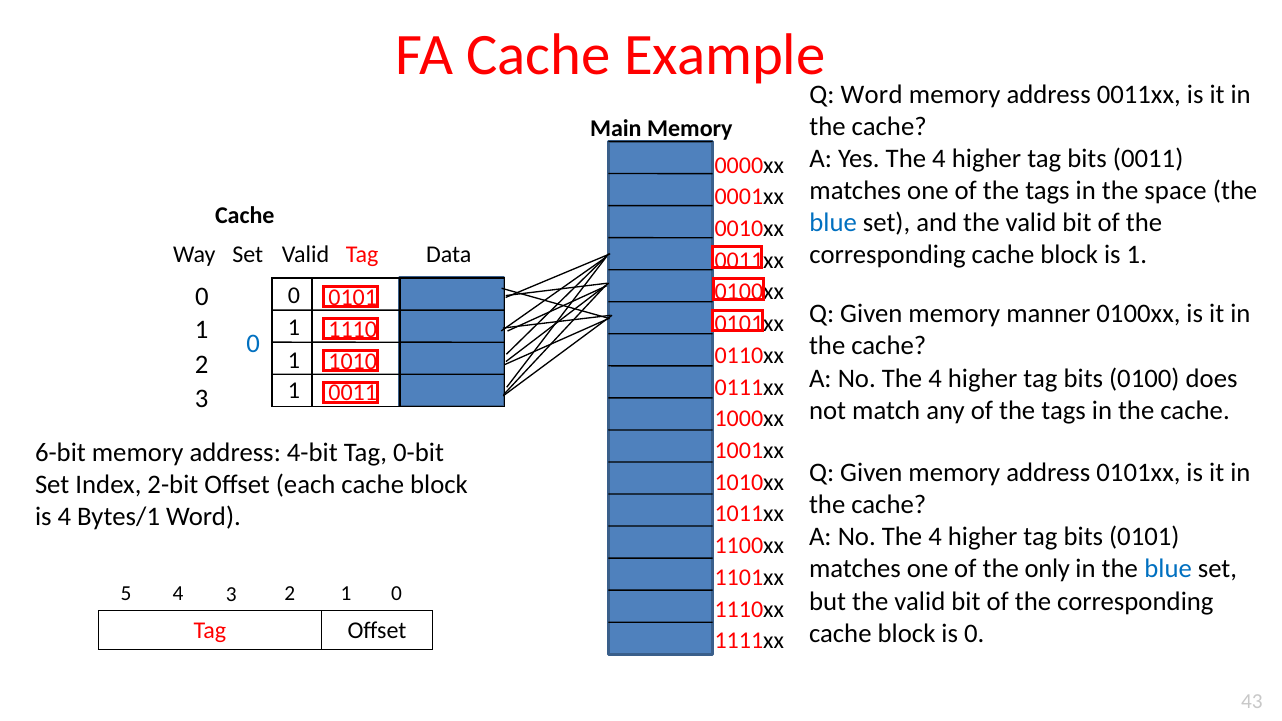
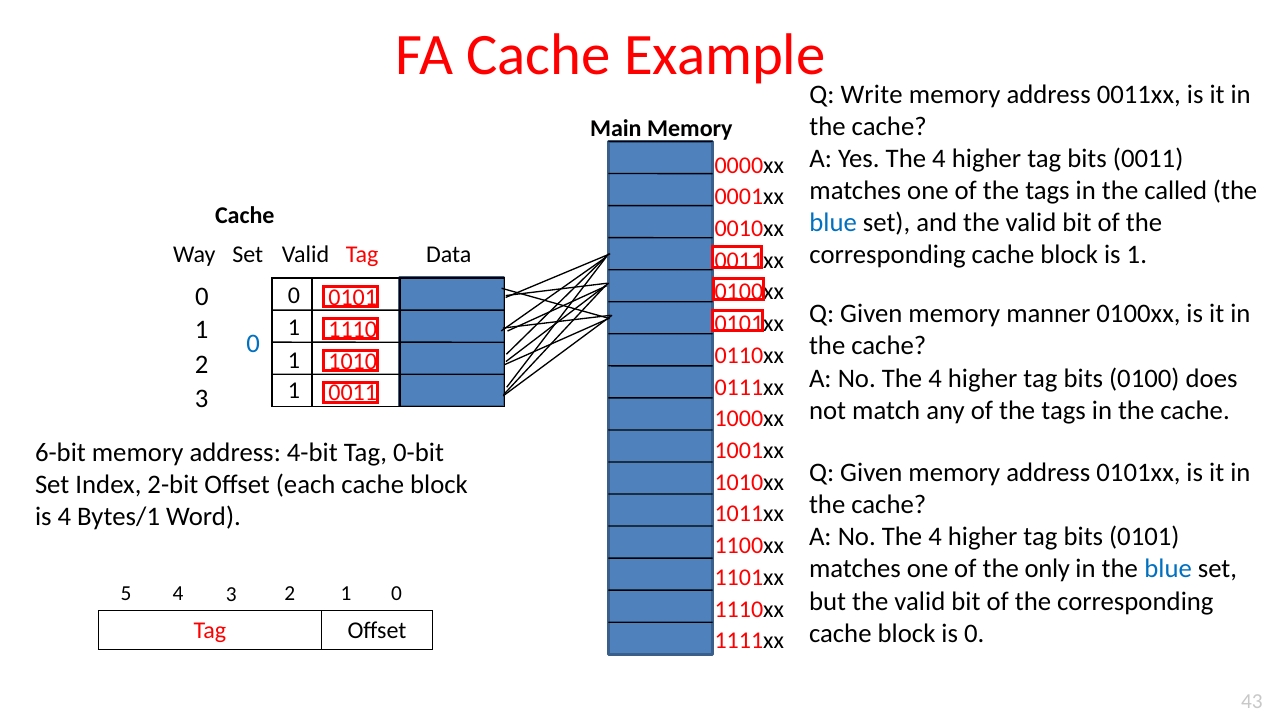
Q Word: Word -> Write
space: space -> called
